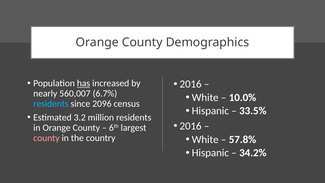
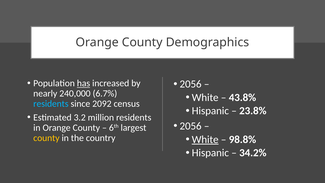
2016 at (191, 84): 2016 -> 2056
560,007: 560,007 -> 240,000
10.0%: 10.0% -> 43.8%
2096: 2096 -> 2092
33.5%: 33.5% -> 23.8%
2016 at (191, 126): 2016 -> 2056
county at (46, 138) colour: pink -> yellow
White at (205, 139) underline: none -> present
57.8%: 57.8% -> 98.8%
